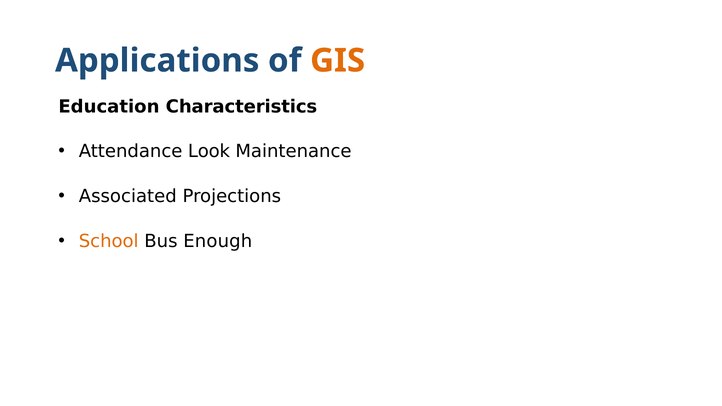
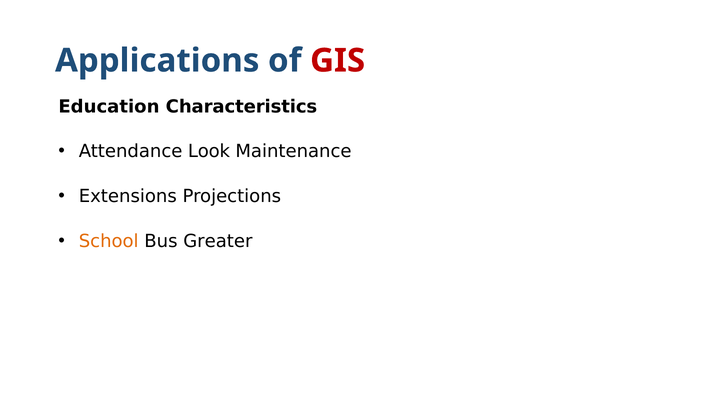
GIS colour: orange -> red
Associated: Associated -> Extensions
Enough: Enough -> Greater
